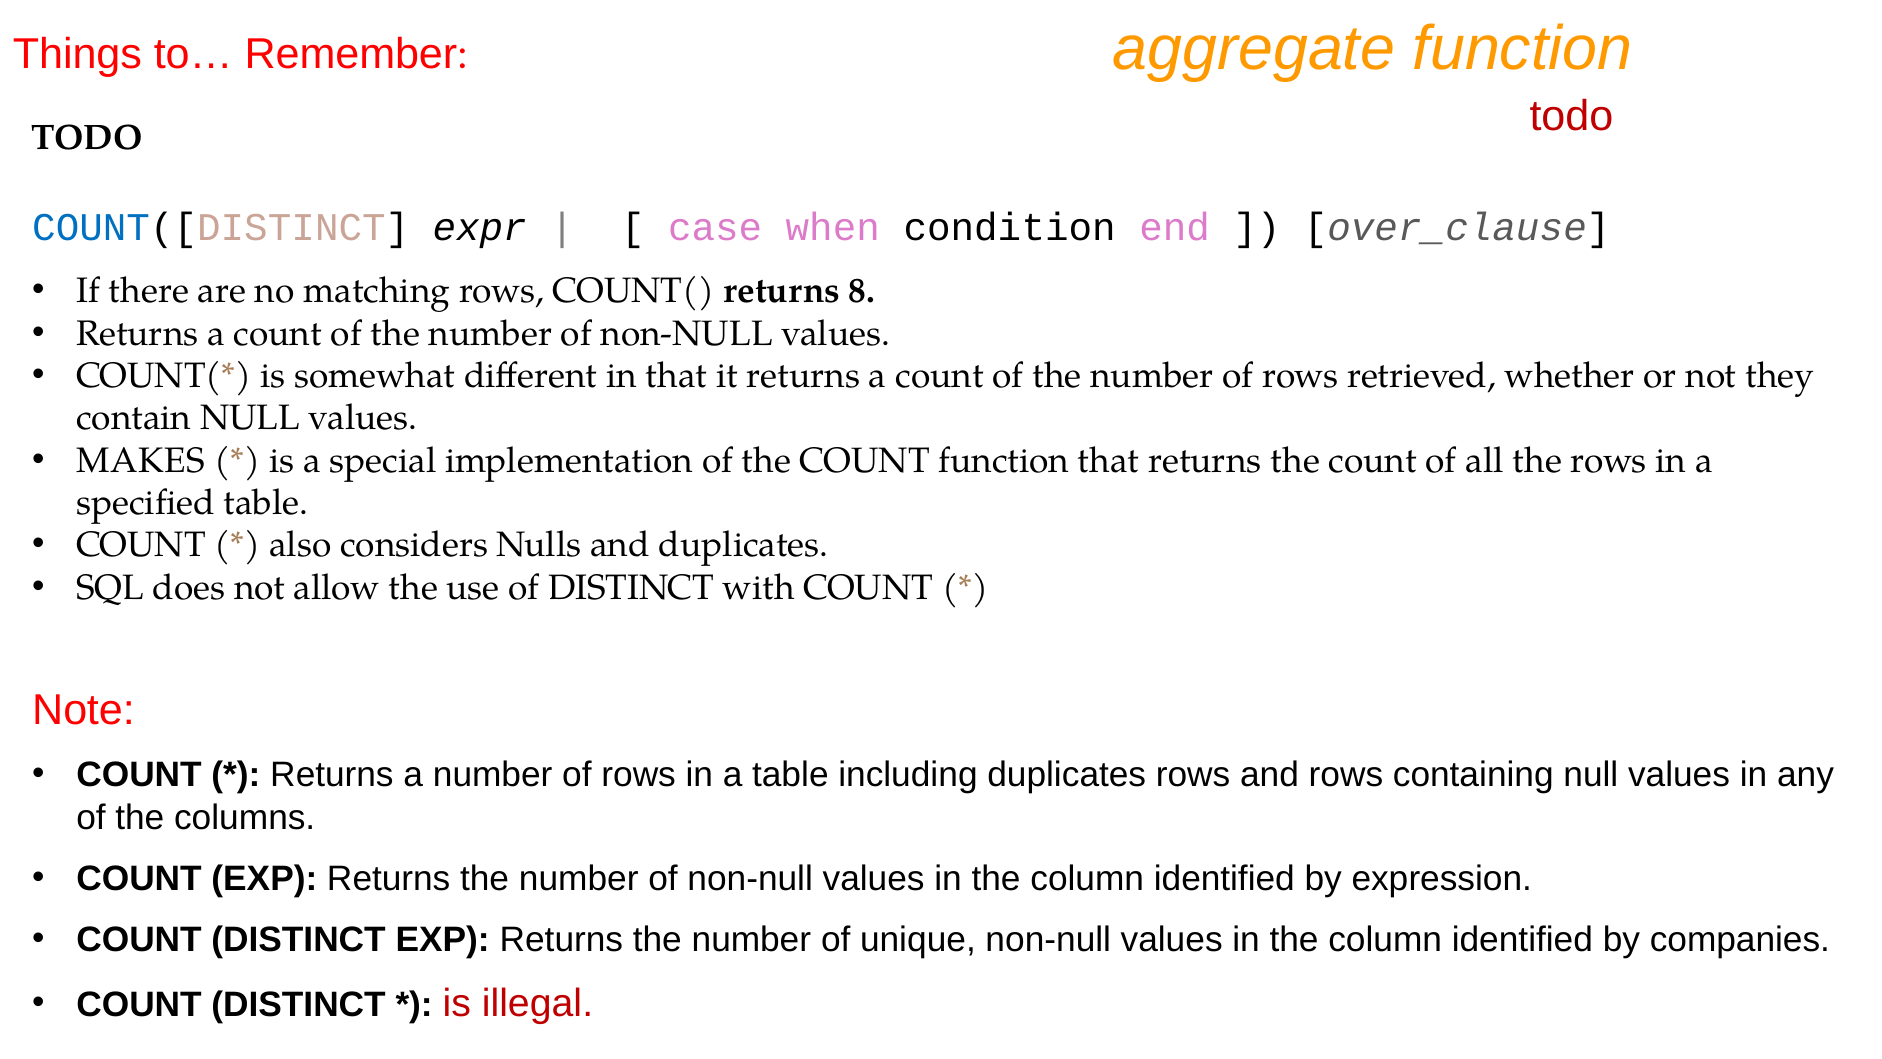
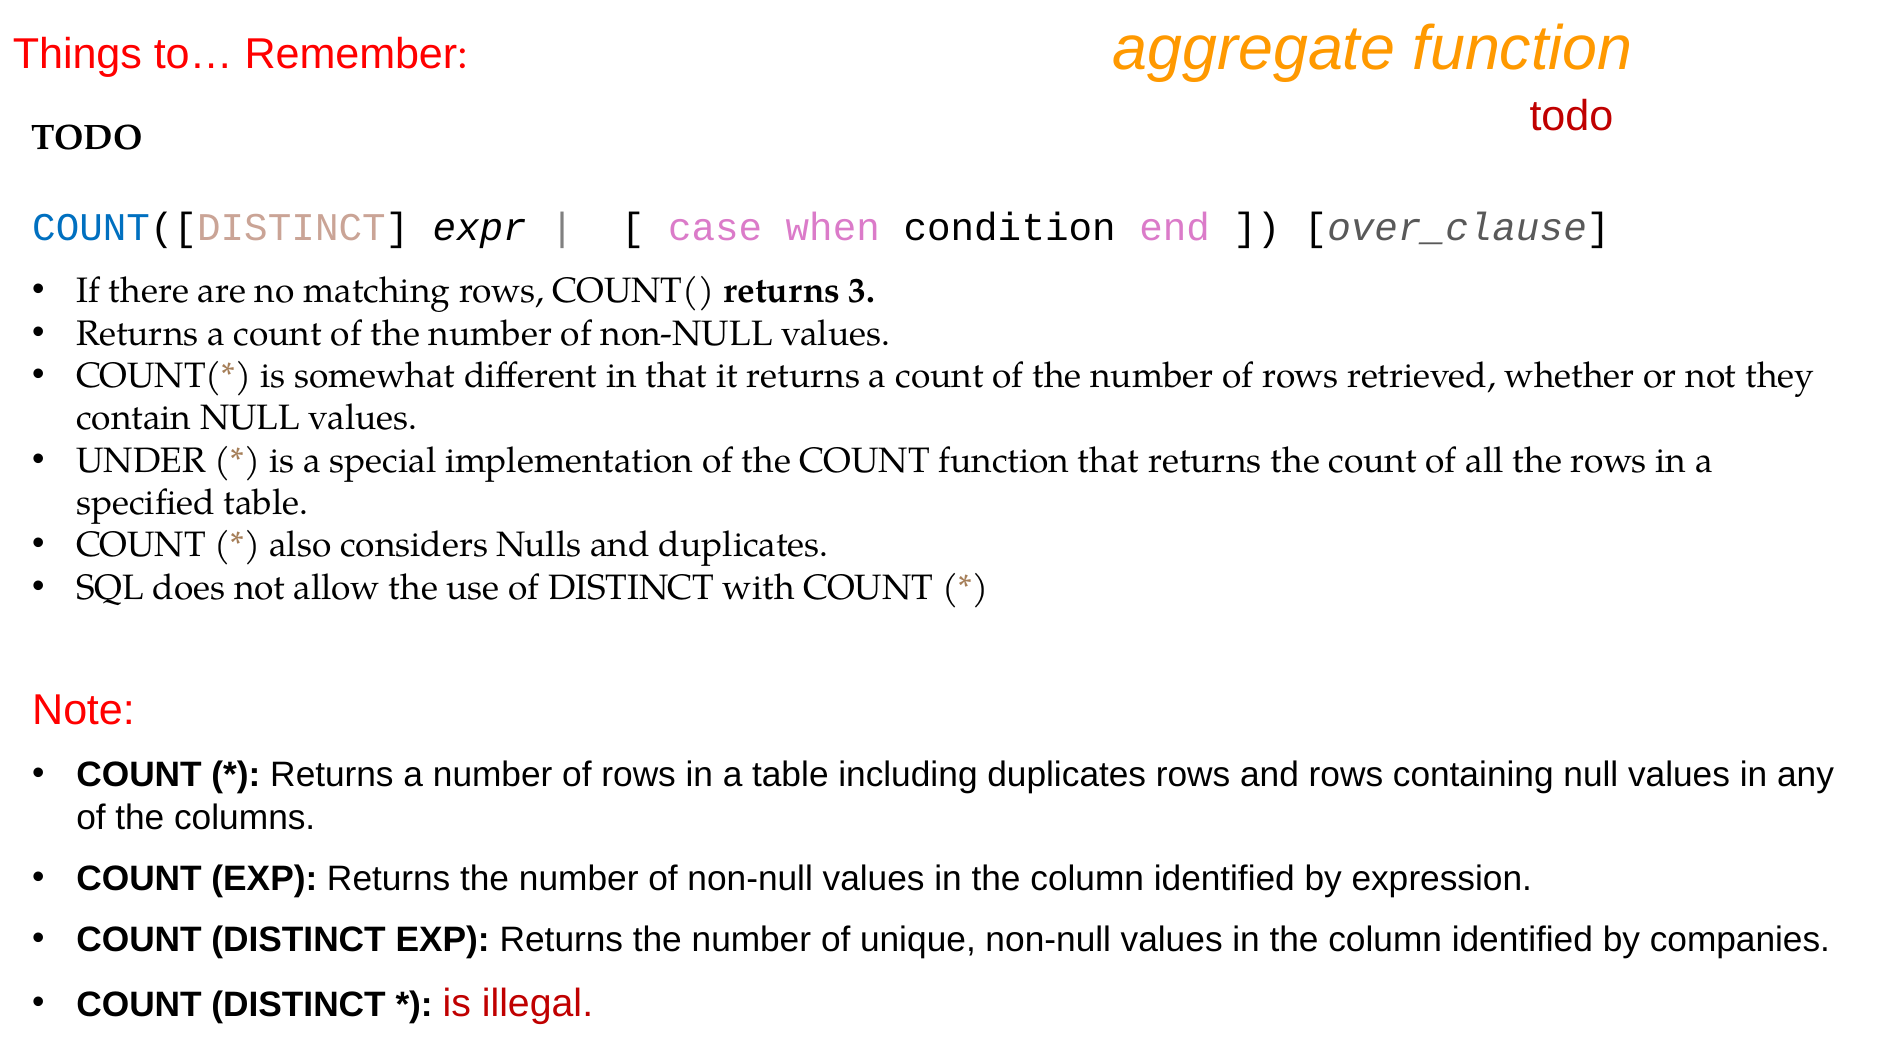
8: 8 -> 3
MAKES: MAKES -> UNDER
